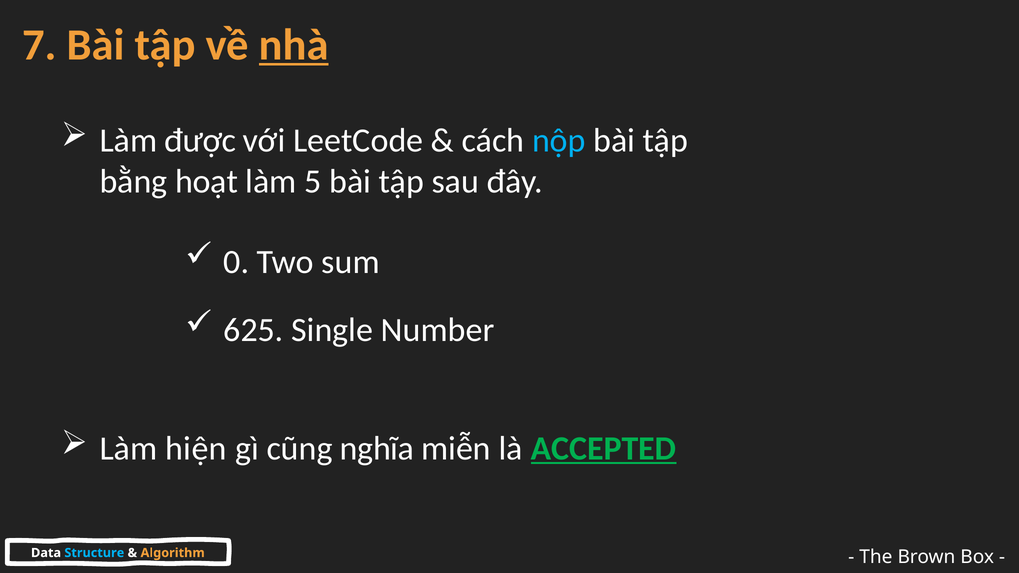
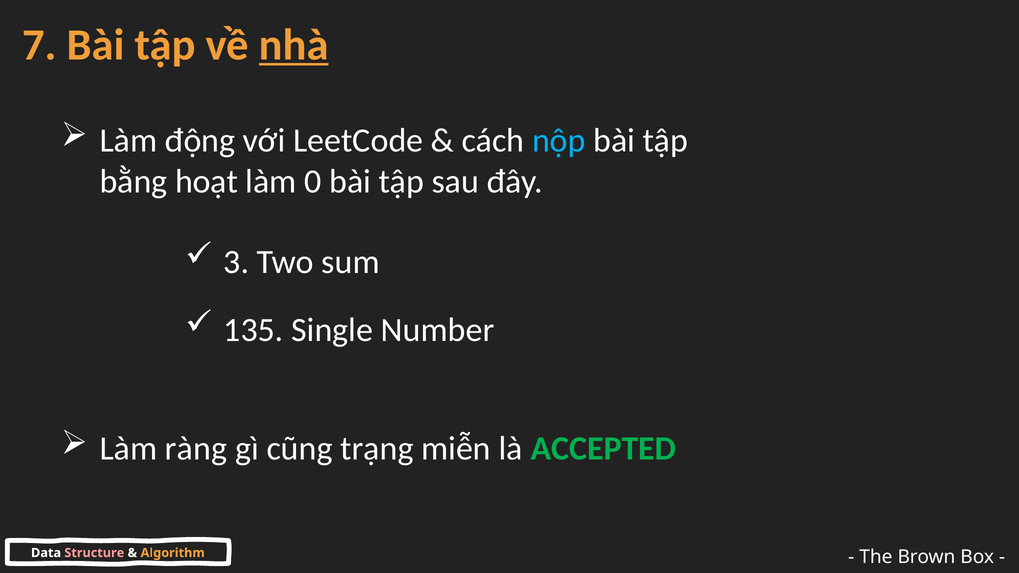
được: được -> động
5: 5 -> 0
0: 0 -> 3
625: 625 -> 135
hiện: hiện -> ràng
nghĩa: nghĩa -> trạng
ACCEPTED underline: present -> none
Structure colour: light blue -> pink
